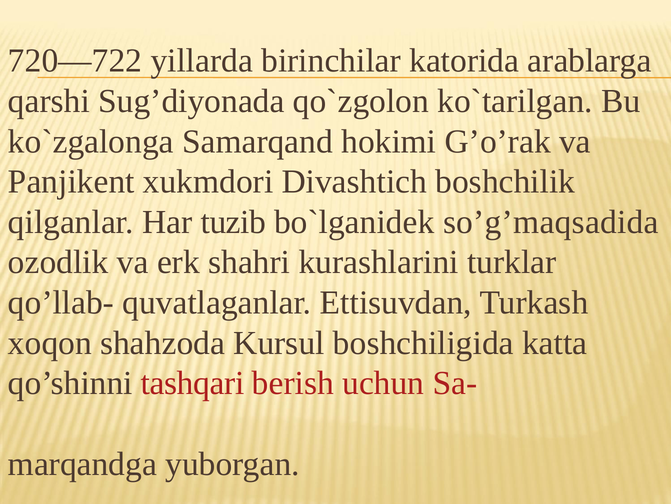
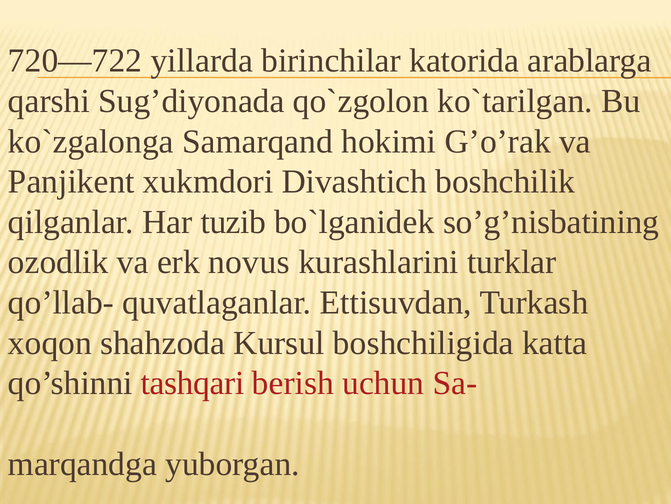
so’g’maqsadida: so’g’maqsadida -> so’g’nisbatining
shahri: shahri -> novus
